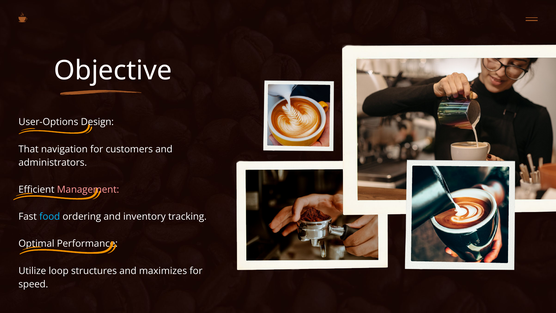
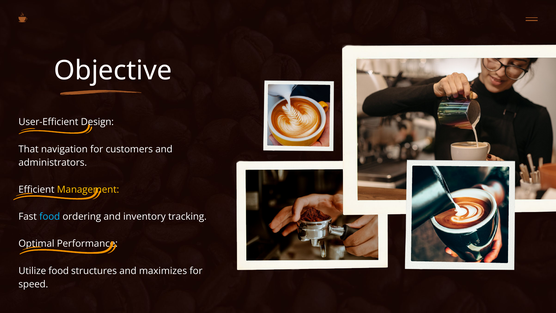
User-Options: User-Options -> User-Efficient
Management colour: pink -> yellow
Utilize loop: loop -> food
